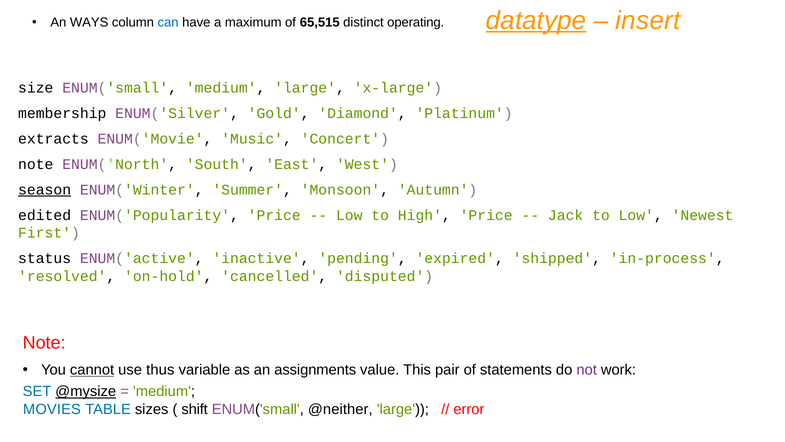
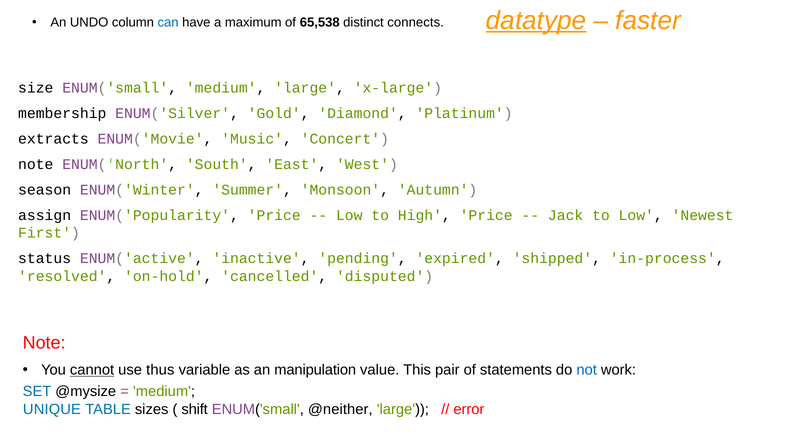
insert: insert -> faster
WAYS: WAYS -> UNDO
65,515: 65,515 -> 65,538
operating: operating -> connects
season underline: present -> none
edited: edited -> assign
assignments: assignments -> manipulation
not colour: purple -> blue
@mysize underline: present -> none
MOVIES: MOVIES -> UNIQUE
